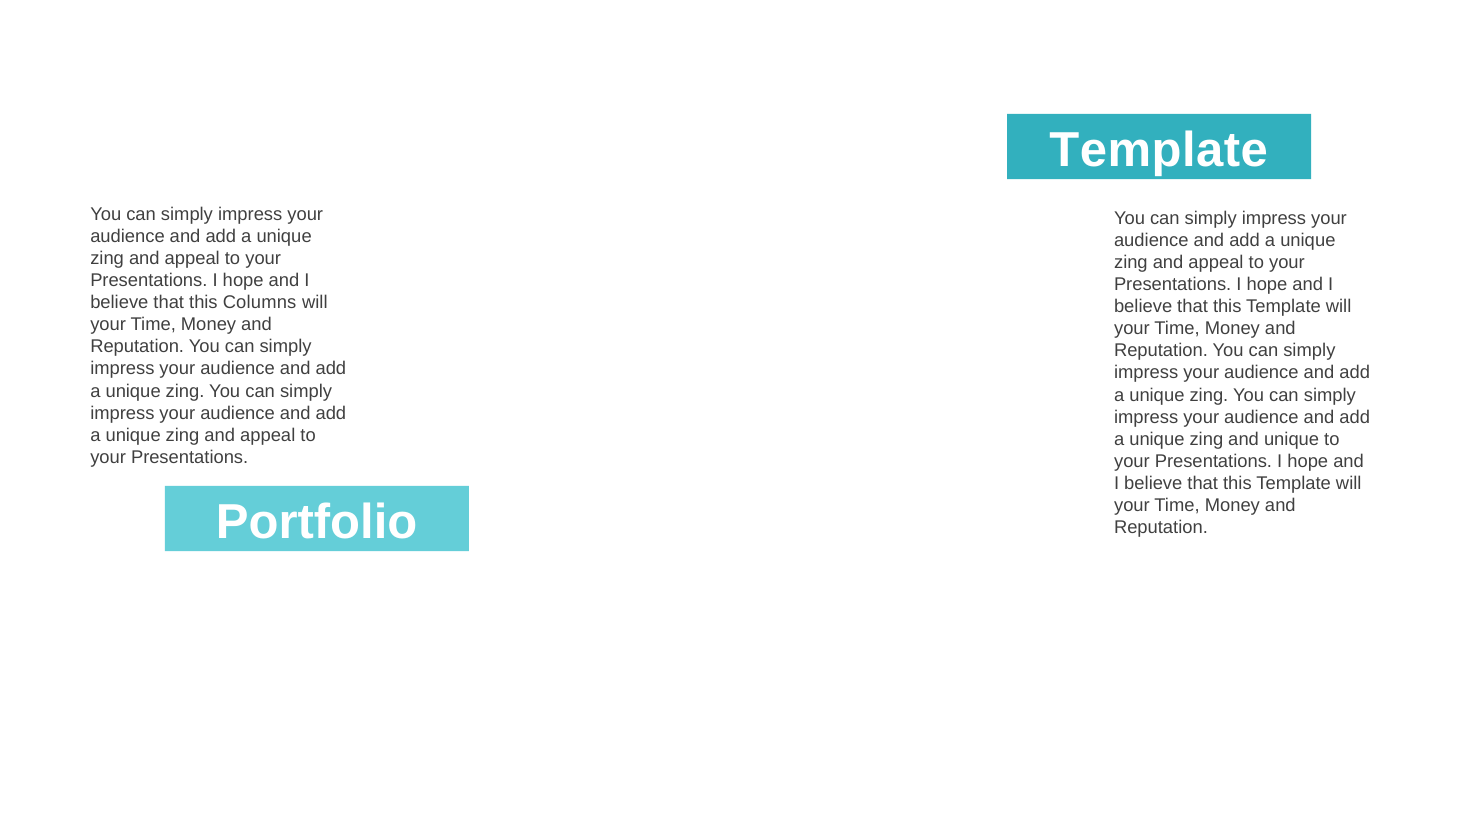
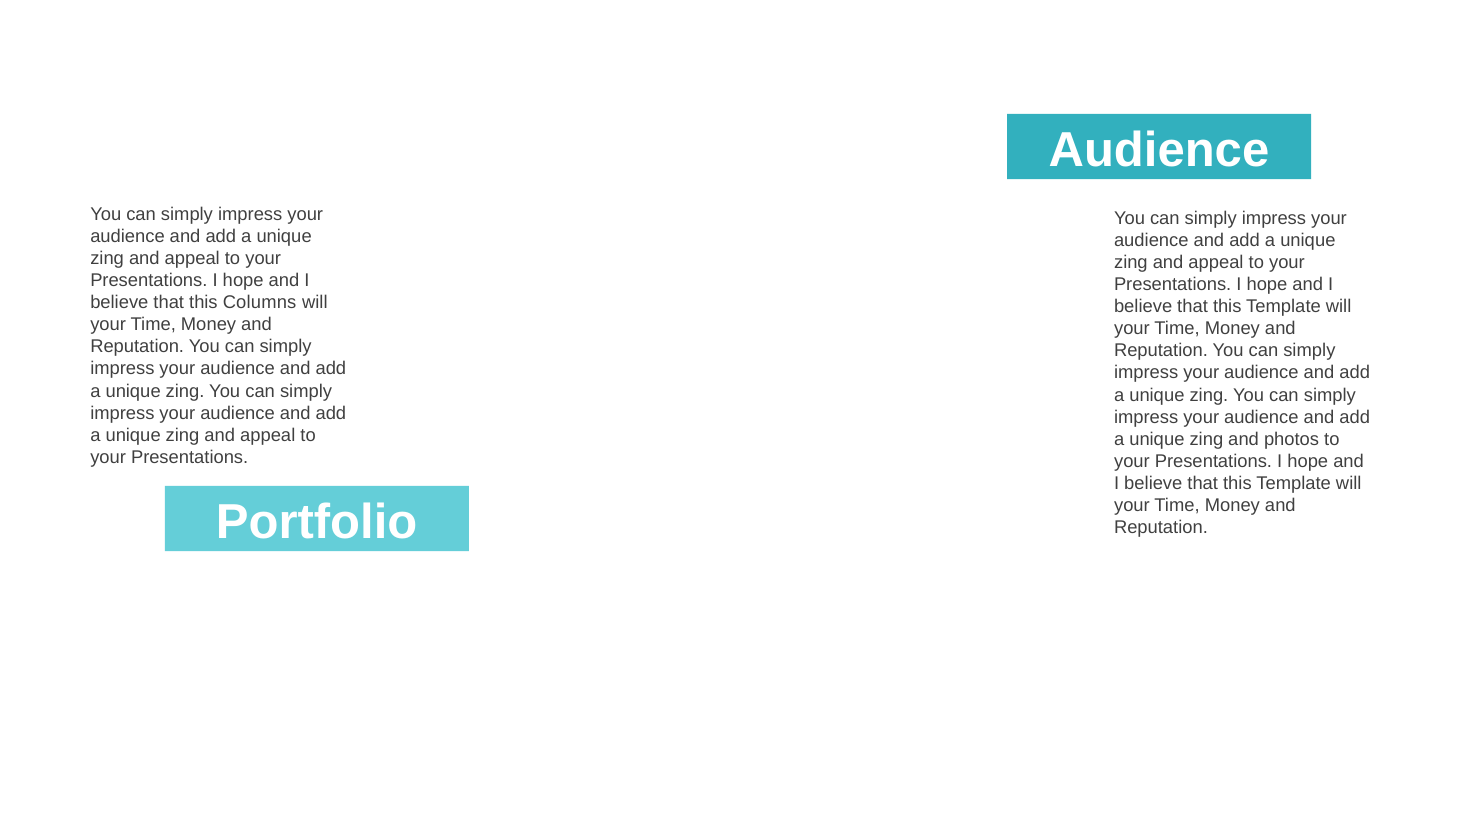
Template at (1159, 150): Template -> Audience
and unique: unique -> photos
